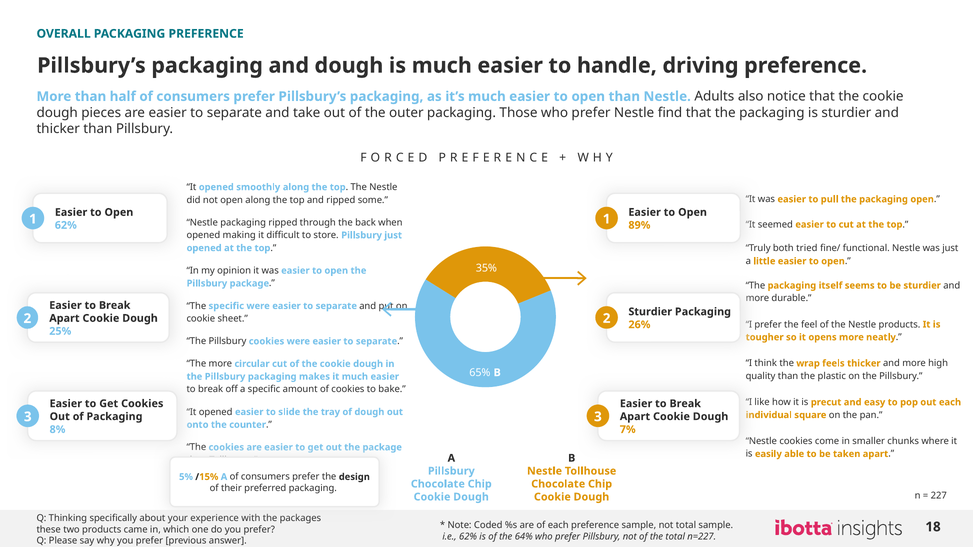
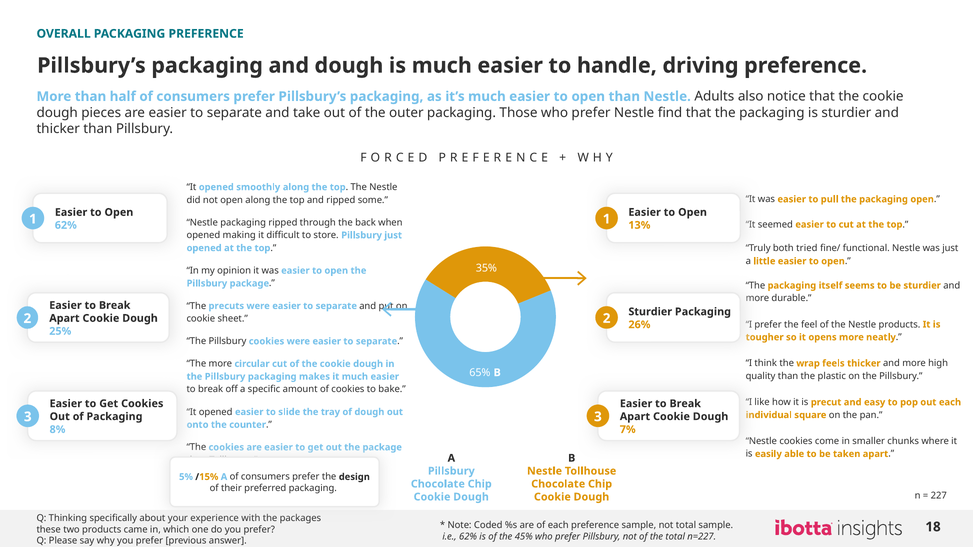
89%: 89% -> 13%
specific at (226, 306): specific -> precuts
64%: 64% -> 45%
